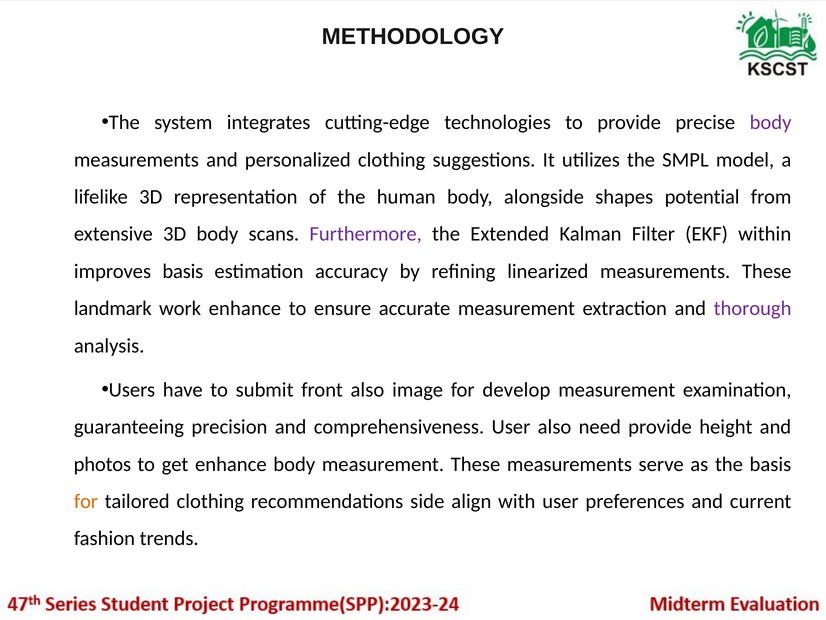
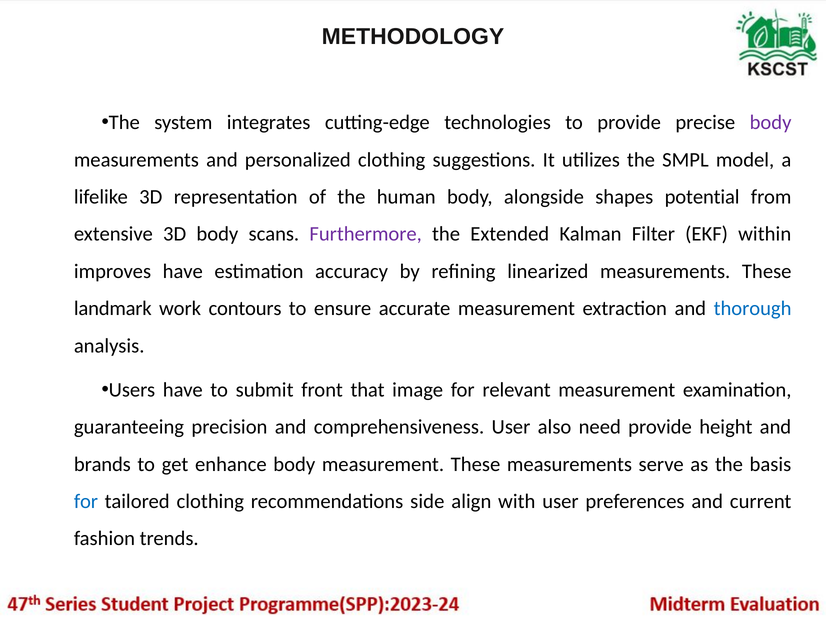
improves basis: basis -> have
work enhance: enhance -> contours
thorough colour: purple -> blue
front also: also -> that
develop: develop -> relevant
photos: photos -> brands
for at (86, 501) colour: orange -> blue
